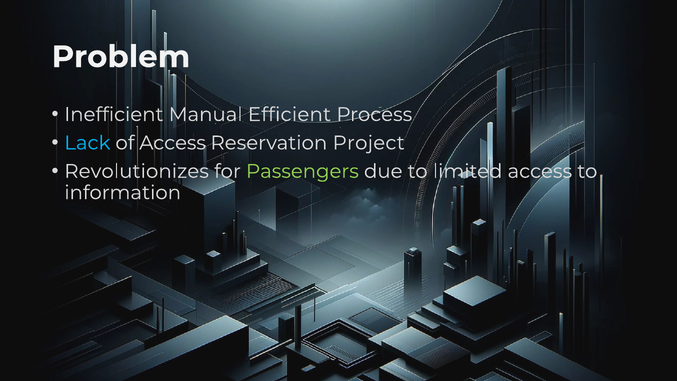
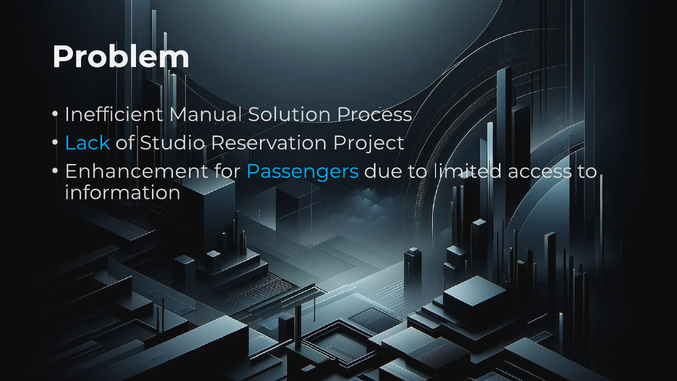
Efficient: Efficient -> Solution
of Access: Access -> Studio
Revolutionizes: Revolutionizes -> Enhancement
Passengers colour: light green -> light blue
